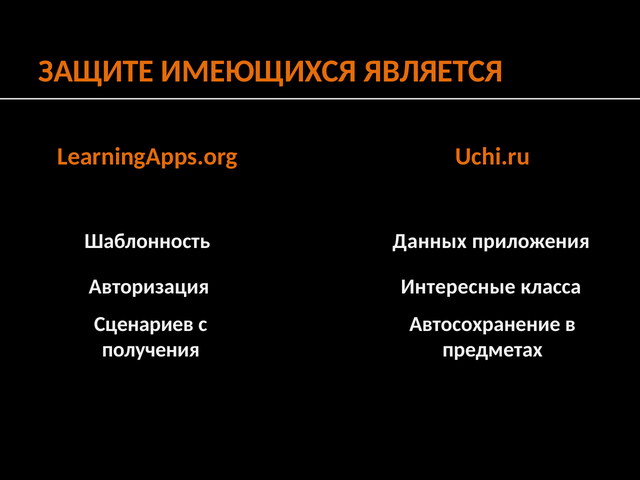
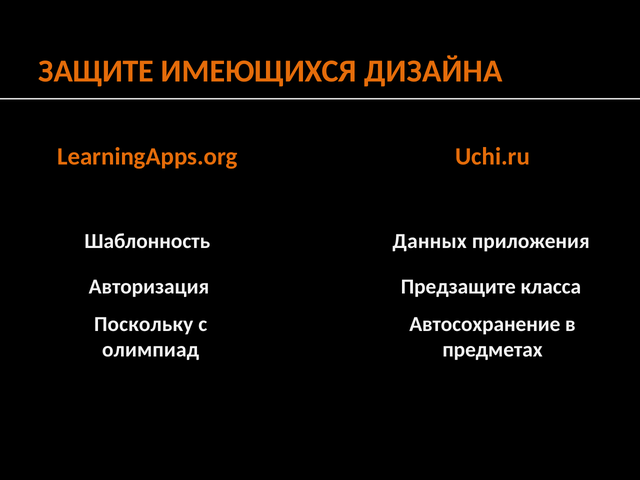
ЯВЛЯЕТСЯ: ЯВЛЯЕТСЯ -> ДИЗАЙНА
Интересные: Интересные -> Предзащите
Сценариев: Сценариев -> Поскольку
получения: получения -> олимпиад
